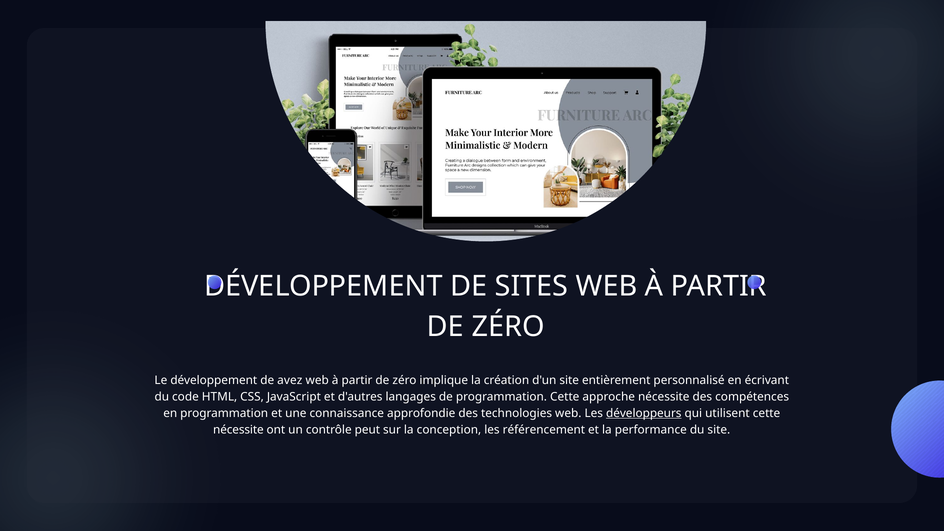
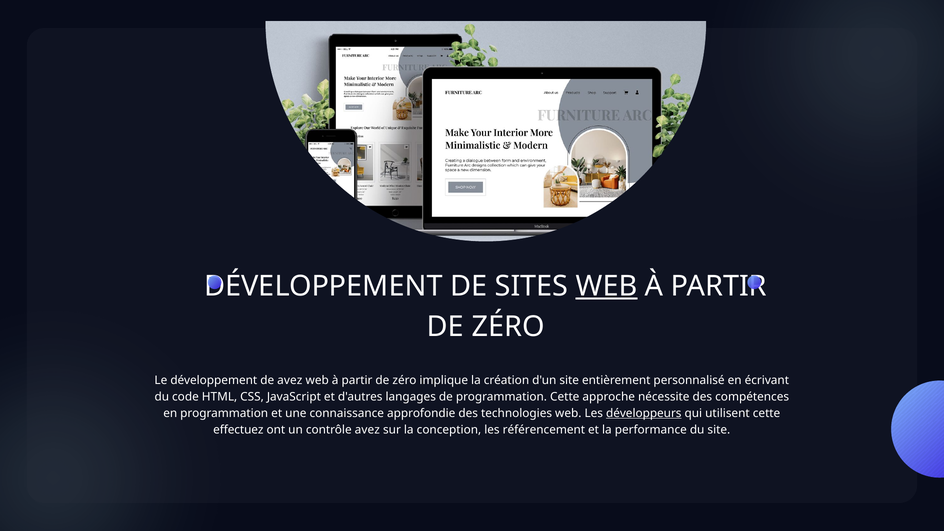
WEB at (607, 286) underline: none -> present
nécessite at (238, 430): nécessite -> effectuez
contrôle peut: peut -> avez
